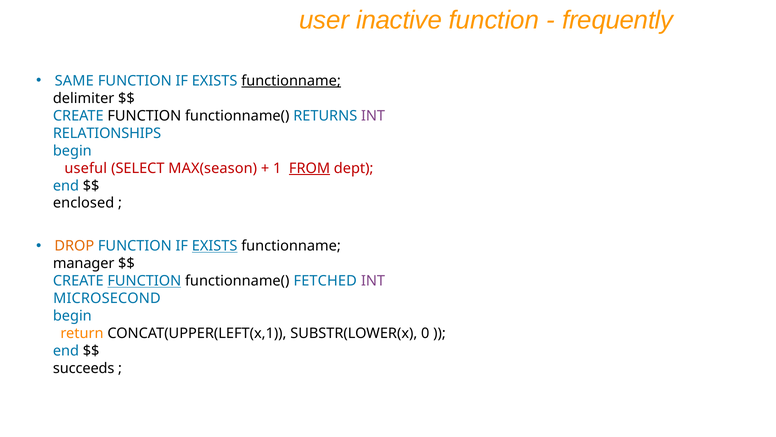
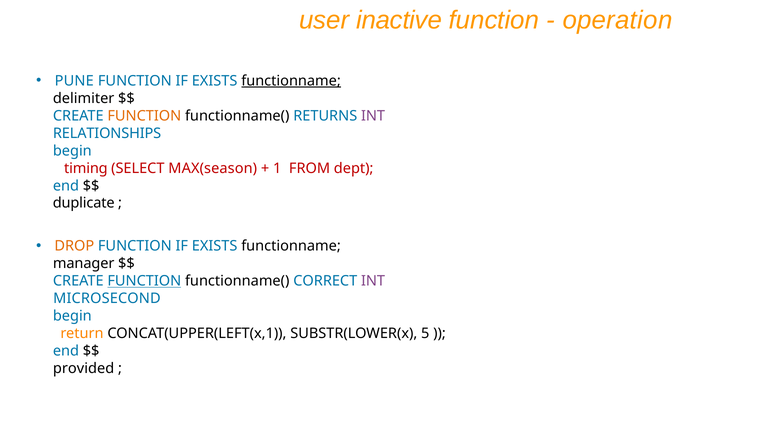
frequently: frequently -> operation
SAME: SAME -> PUNE
FUNCTION at (144, 116) colour: black -> orange
useful: useful -> timing
FROM underline: present -> none
enclosed: enclosed -> duplicate
EXISTS at (215, 246) underline: present -> none
FETCHED: FETCHED -> CORRECT
0: 0 -> 5
succeeds: succeeds -> provided
